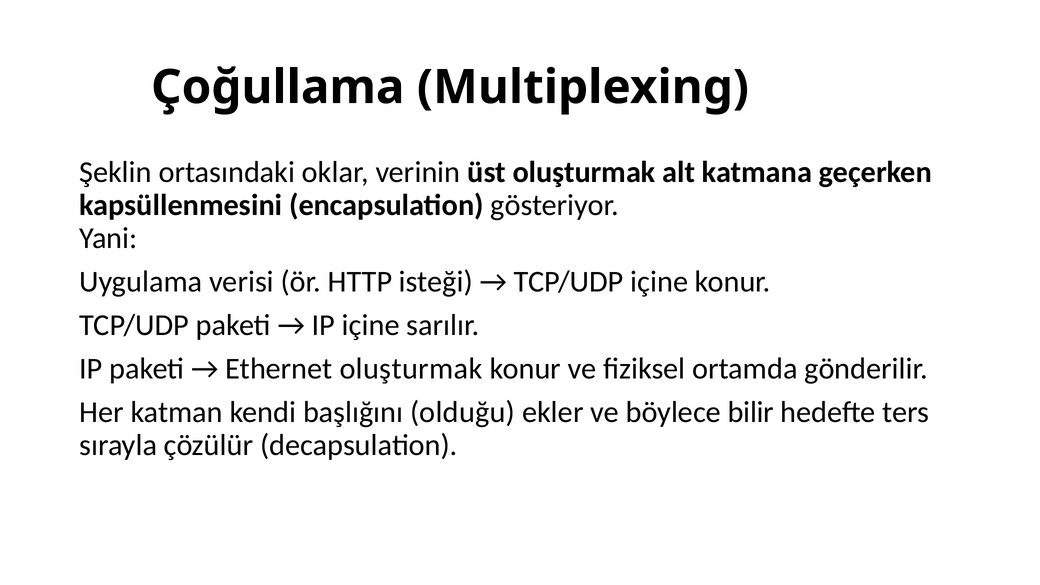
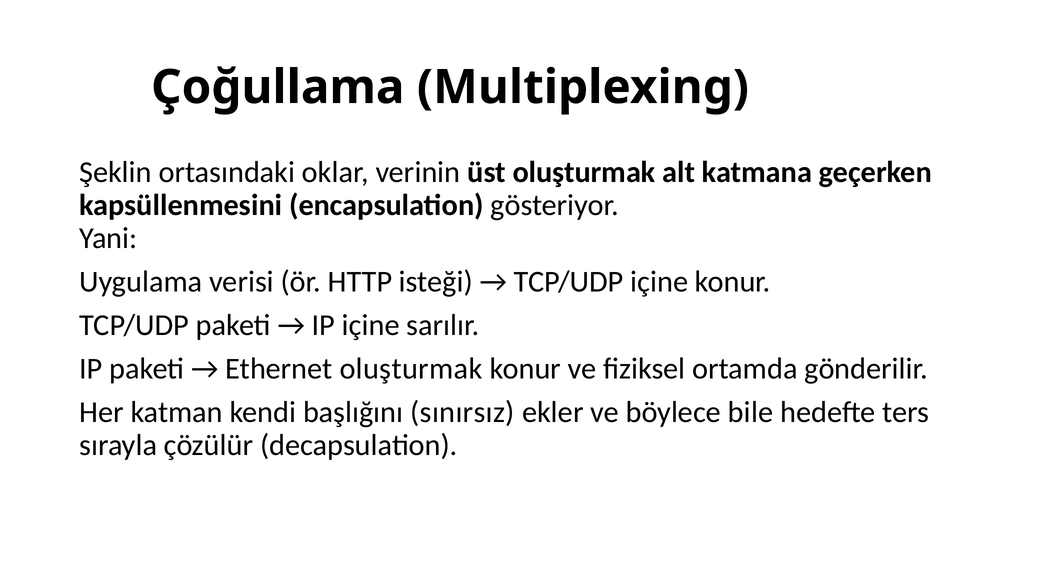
olduğu: olduğu -> sınırsız
bilir: bilir -> bile
